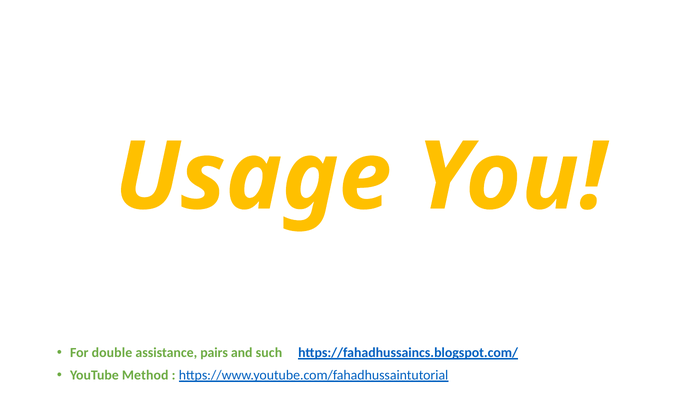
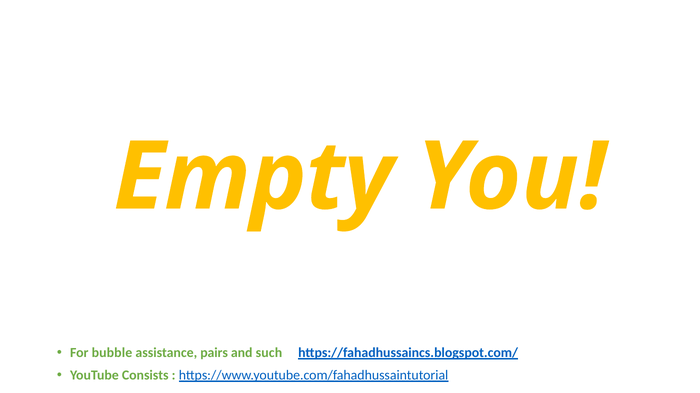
Usage: Usage -> Empty
double: double -> bubble
Method: Method -> Consists
